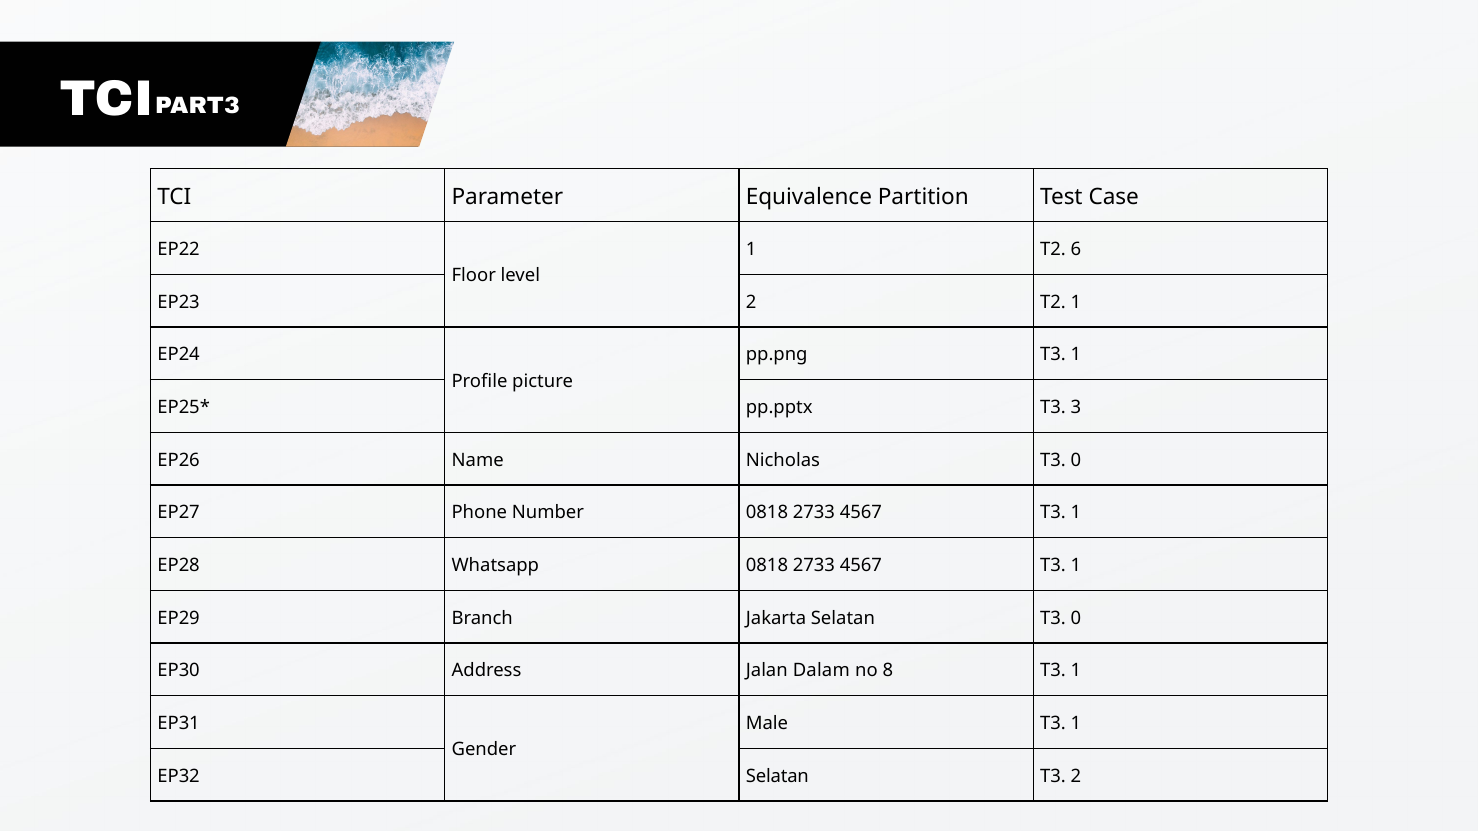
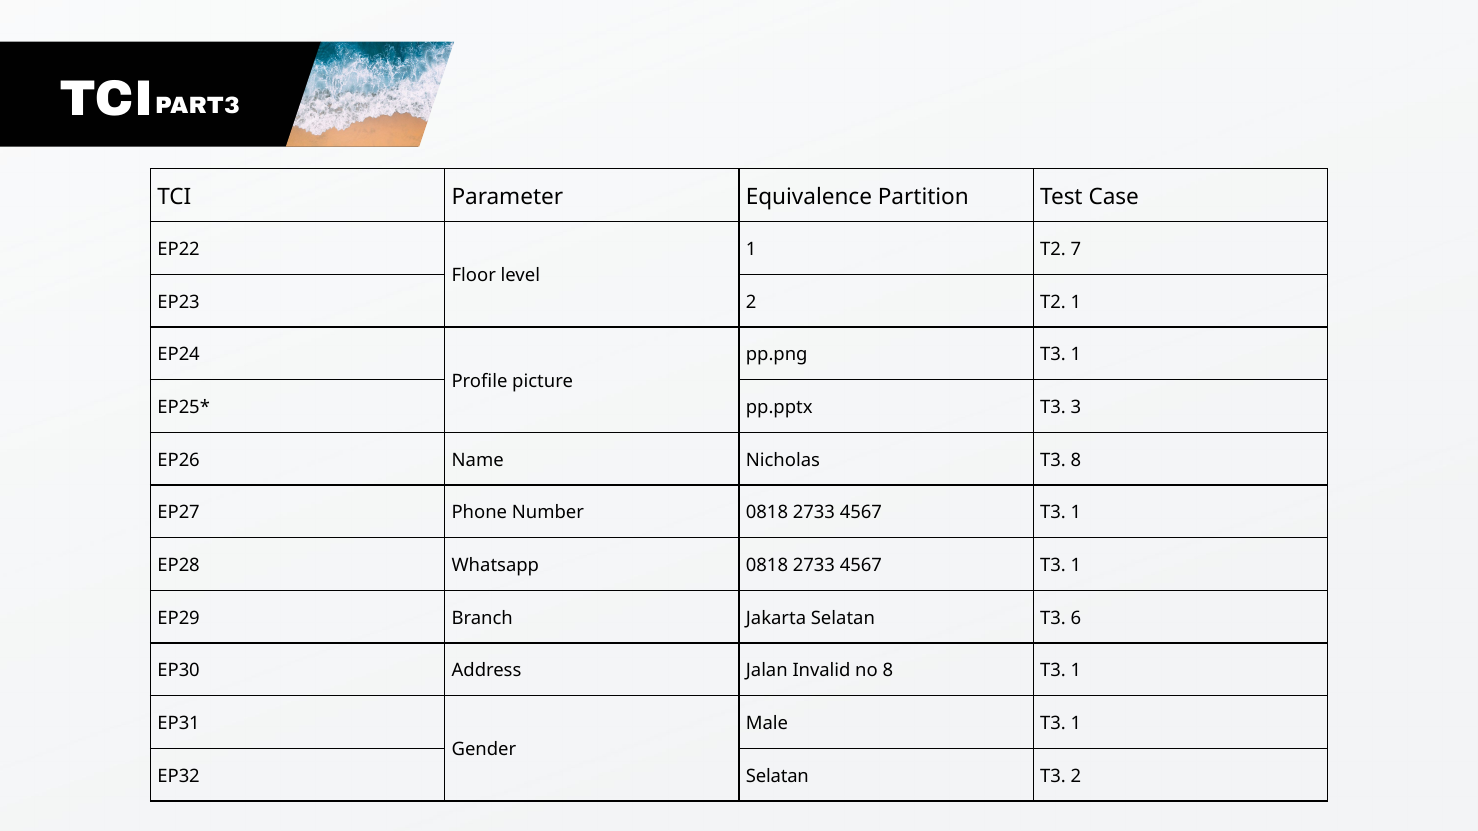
6: 6 -> 7
Nicholas T3 0: 0 -> 8
Selatan T3 0: 0 -> 6
Dalam: Dalam -> Invalid
